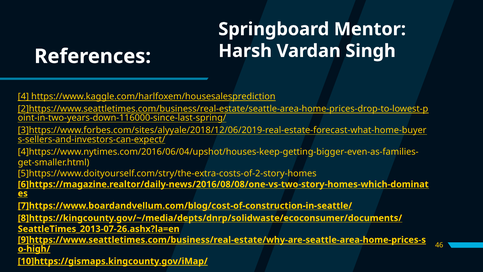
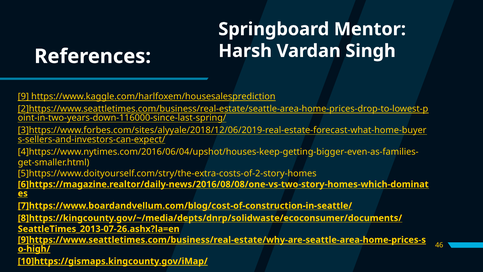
4: 4 -> 9
